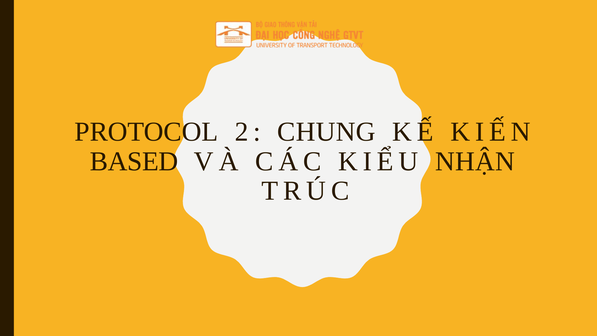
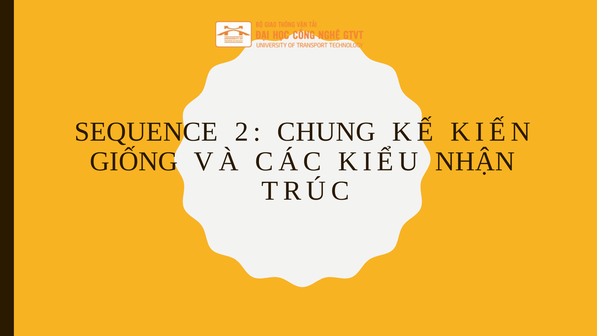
PROTOCOL: PROTOCOL -> SEQUENCE
BASED: BASED -> GIỐNG
